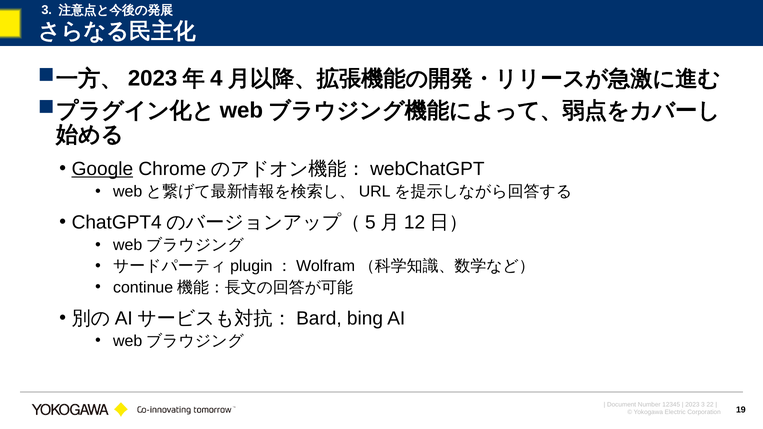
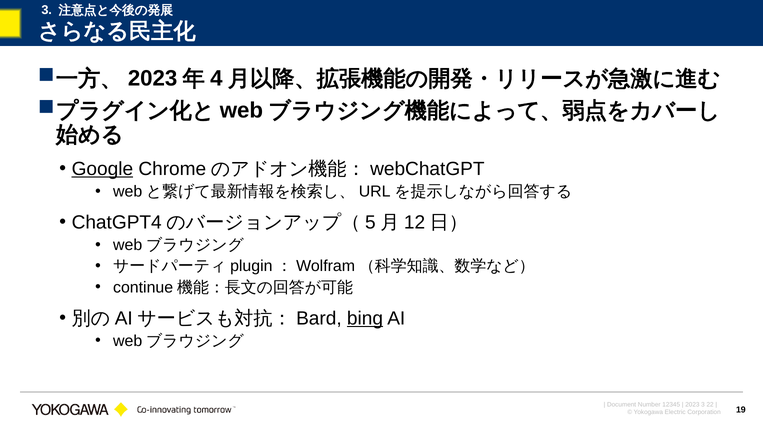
bing underline: none -> present
